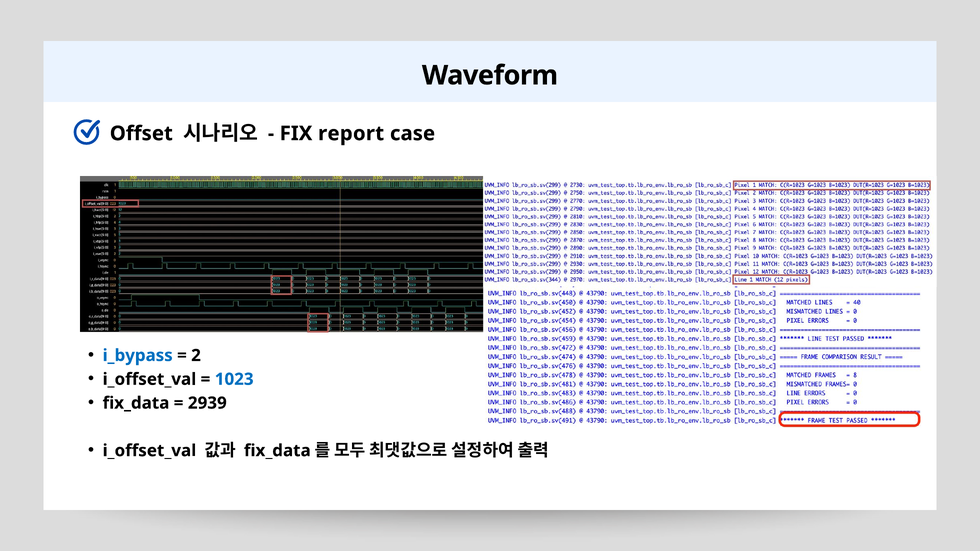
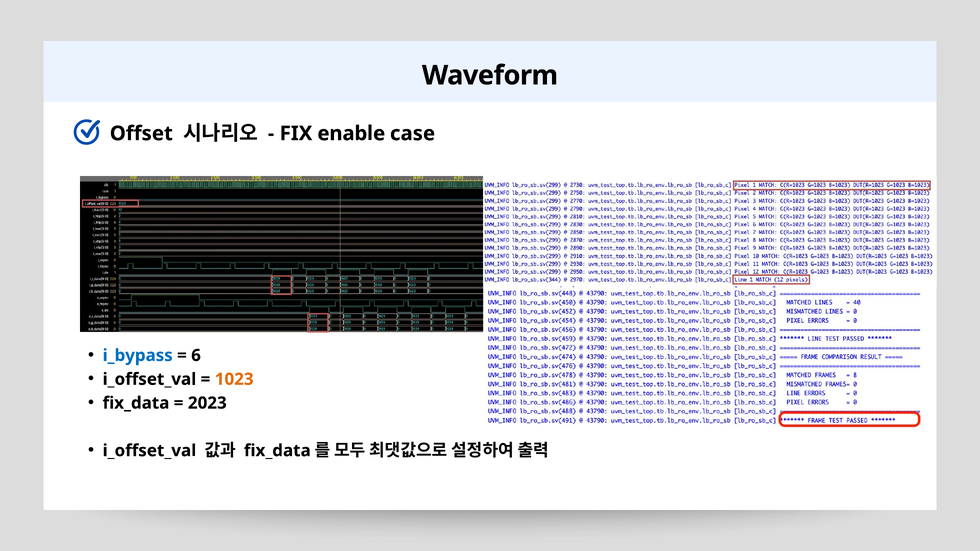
report: report -> enable
2: 2 -> 6
1023 colour: blue -> orange
2939: 2939 -> 2023
